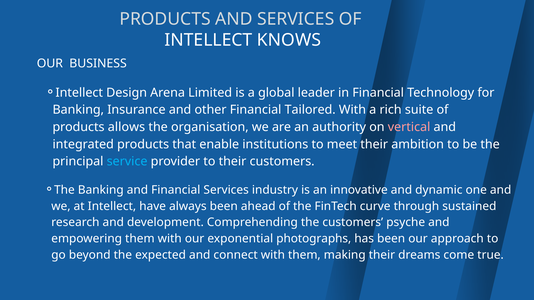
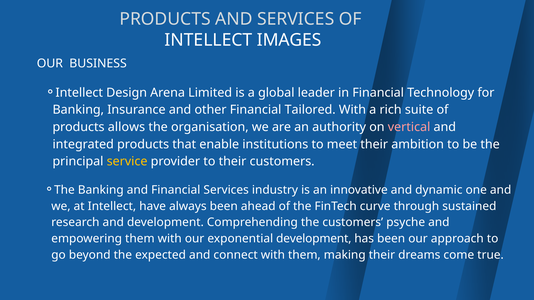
KNOWS: KNOWS -> IMAGES
service colour: light blue -> yellow
exponential photographs: photographs -> development
